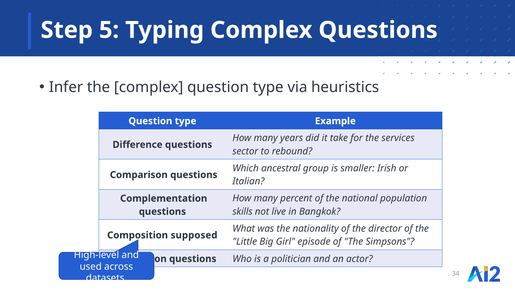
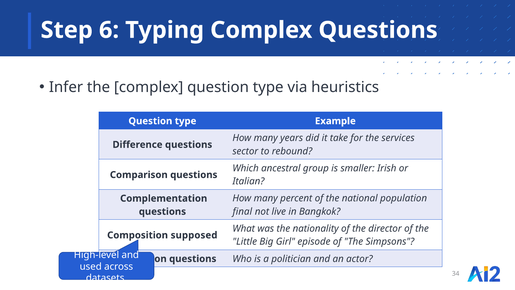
5: 5 -> 6
skills: skills -> final
